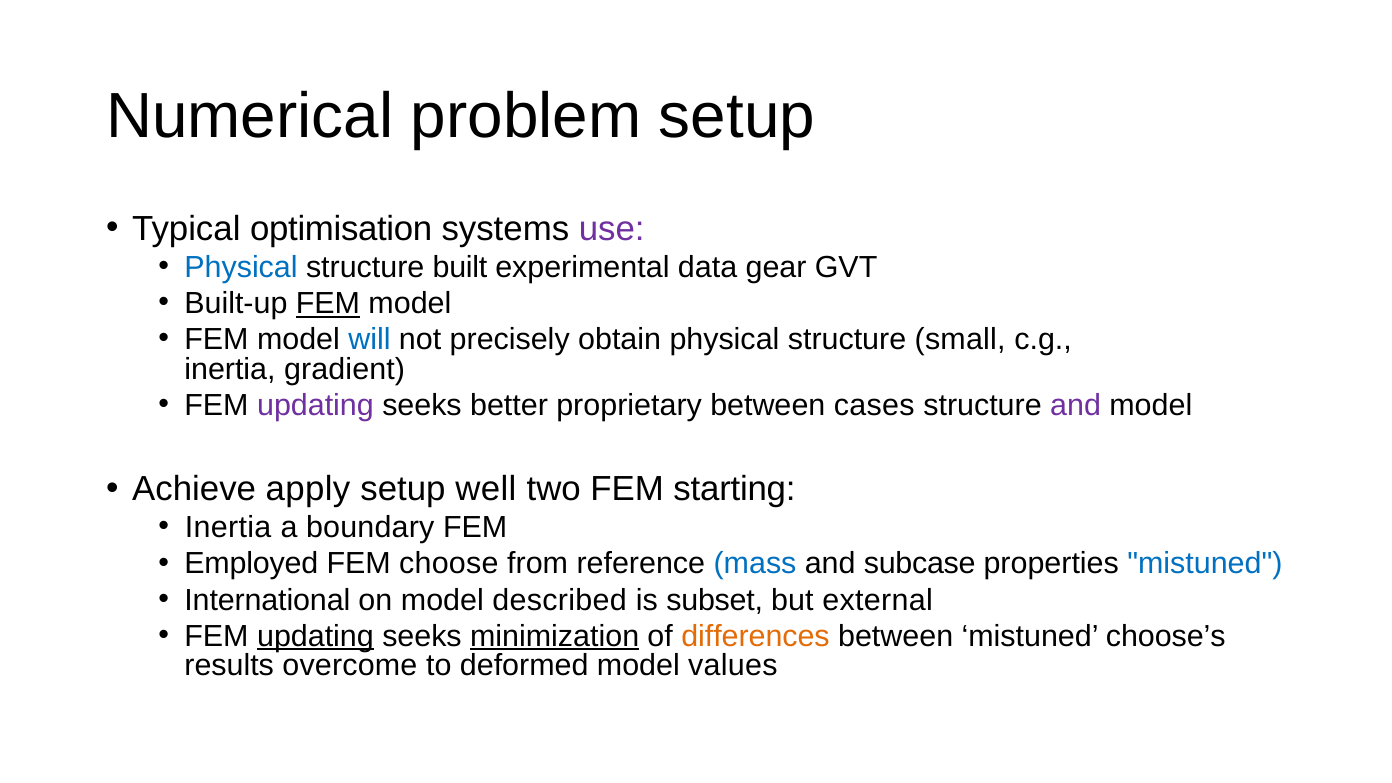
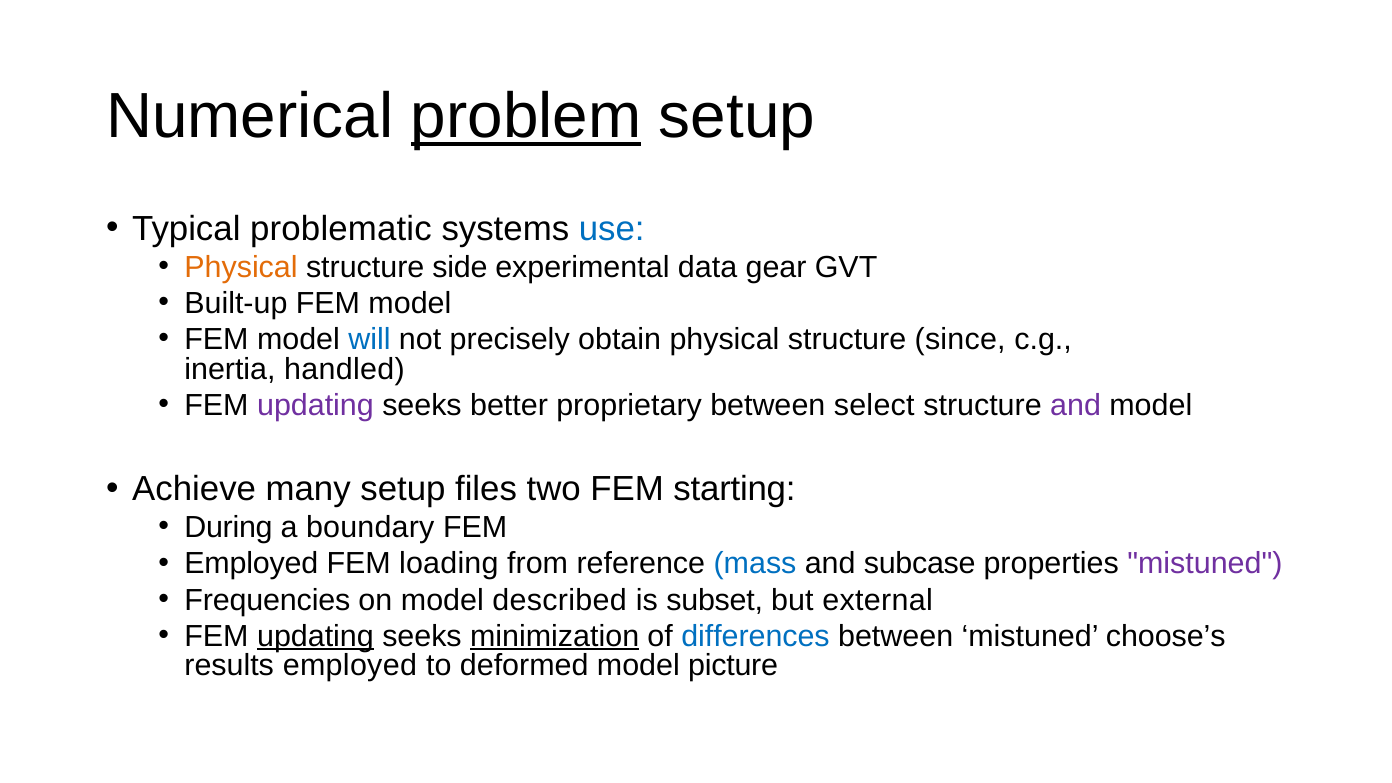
problem underline: none -> present
optimisation: optimisation -> problematic
use colour: purple -> blue
Physical at (241, 268) colour: blue -> orange
built: built -> side
FEM at (328, 304) underline: present -> none
small: small -> since
gradient: gradient -> handled
cases: cases -> select
apply: apply -> many
well: well -> files
Inertia at (228, 528): Inertia -> During
choose: choose -> loading
mistuned at (1205, 564) colour: blue -> purple
International: International -> Frequencies
differences colour: orange -> blue
results overcome: overcome -> employed
values: values -> picture
